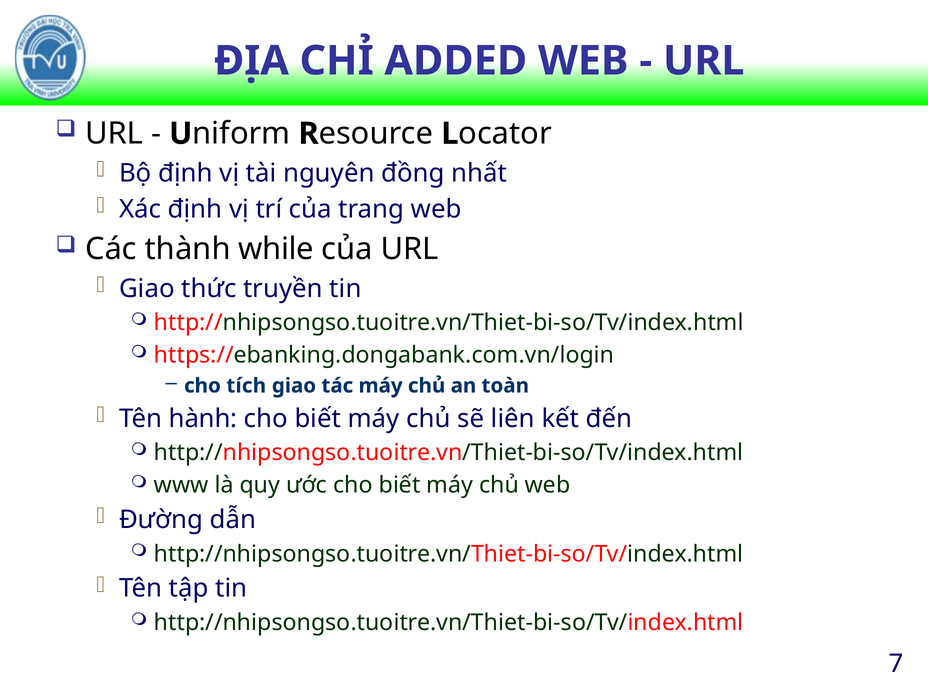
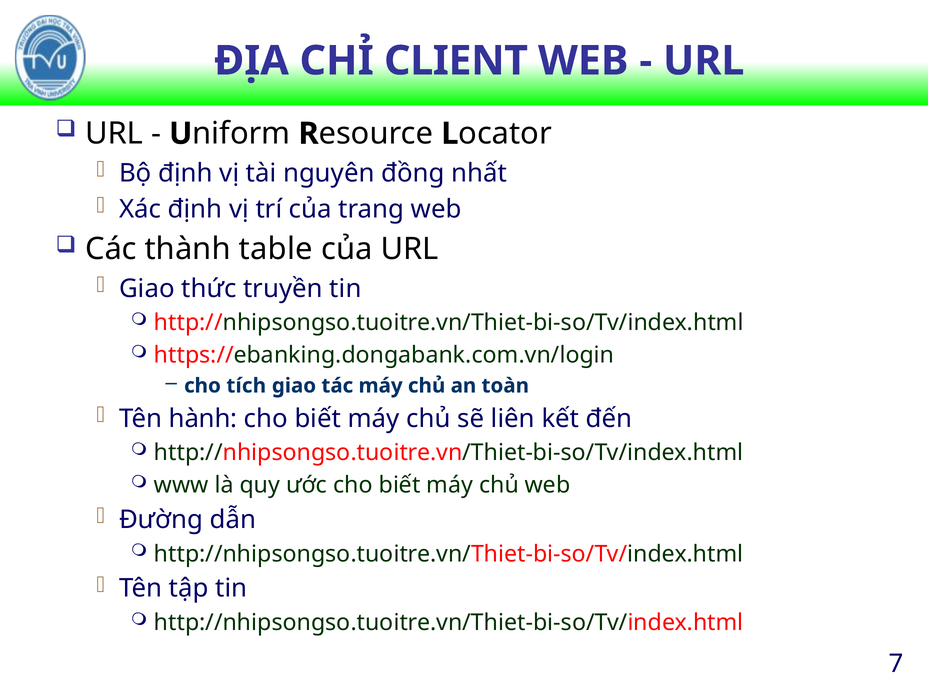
ADDED: ADDED -> CLIENT
while: while -> table
